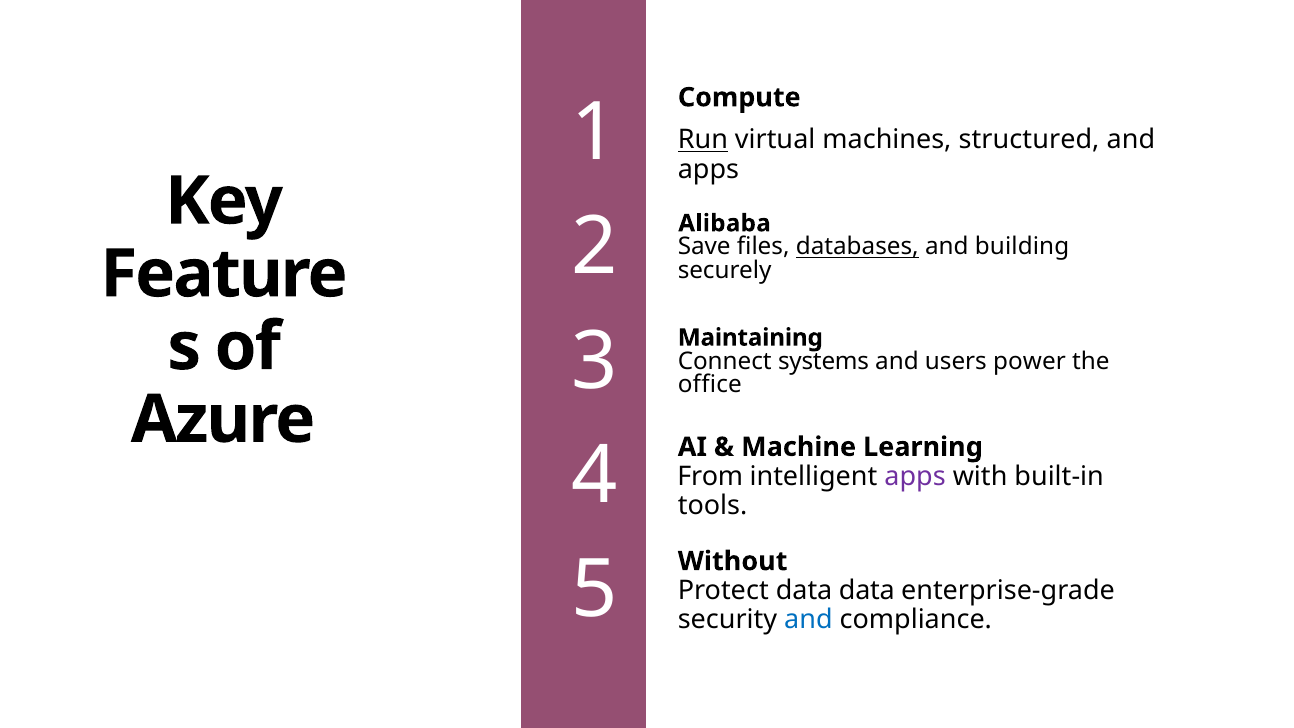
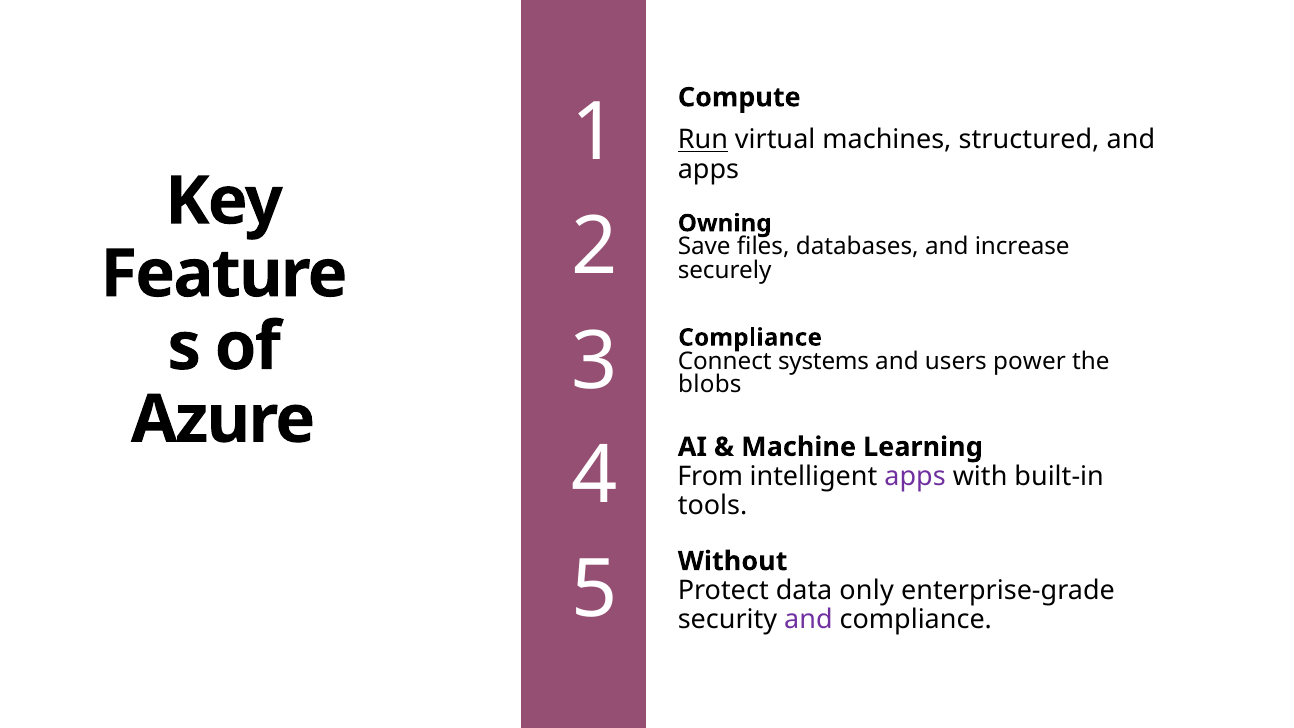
Alibaba: Alibaba -> Owning
databases underline: present -> none
building: building -> increase
Maintaining at (750, 338): Maintaining -> Compliance
office: office -> blobs
data data: data -> only
and at (808, 619) colour: blue -> purple
